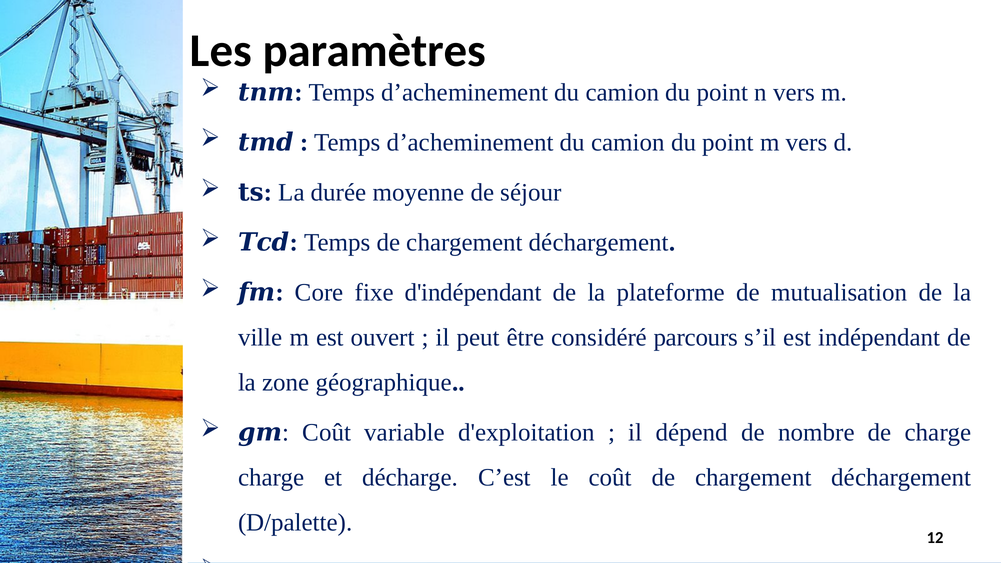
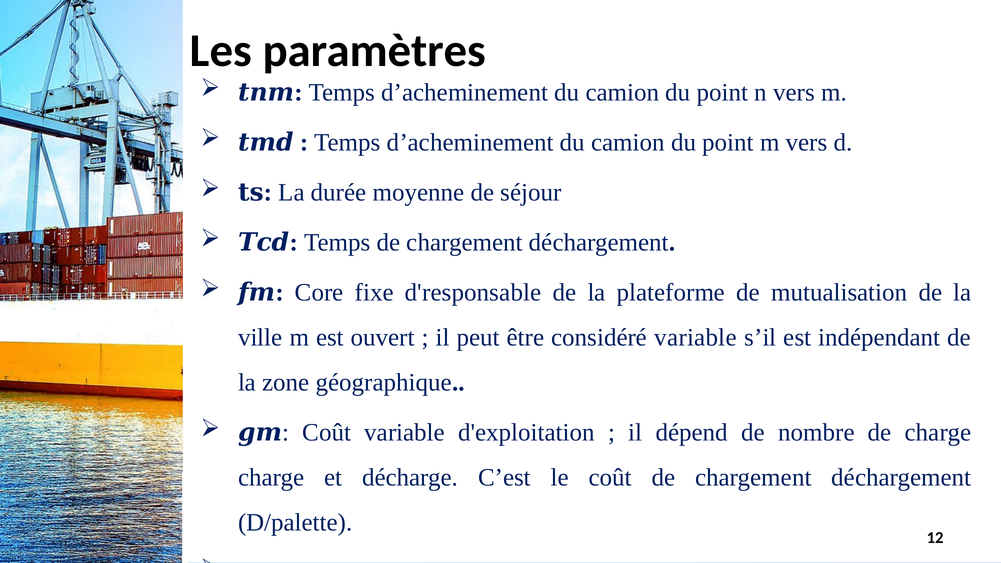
d'indépendant: d'indépendant -> d'responsable
considéré parcours: parcours -> variable
